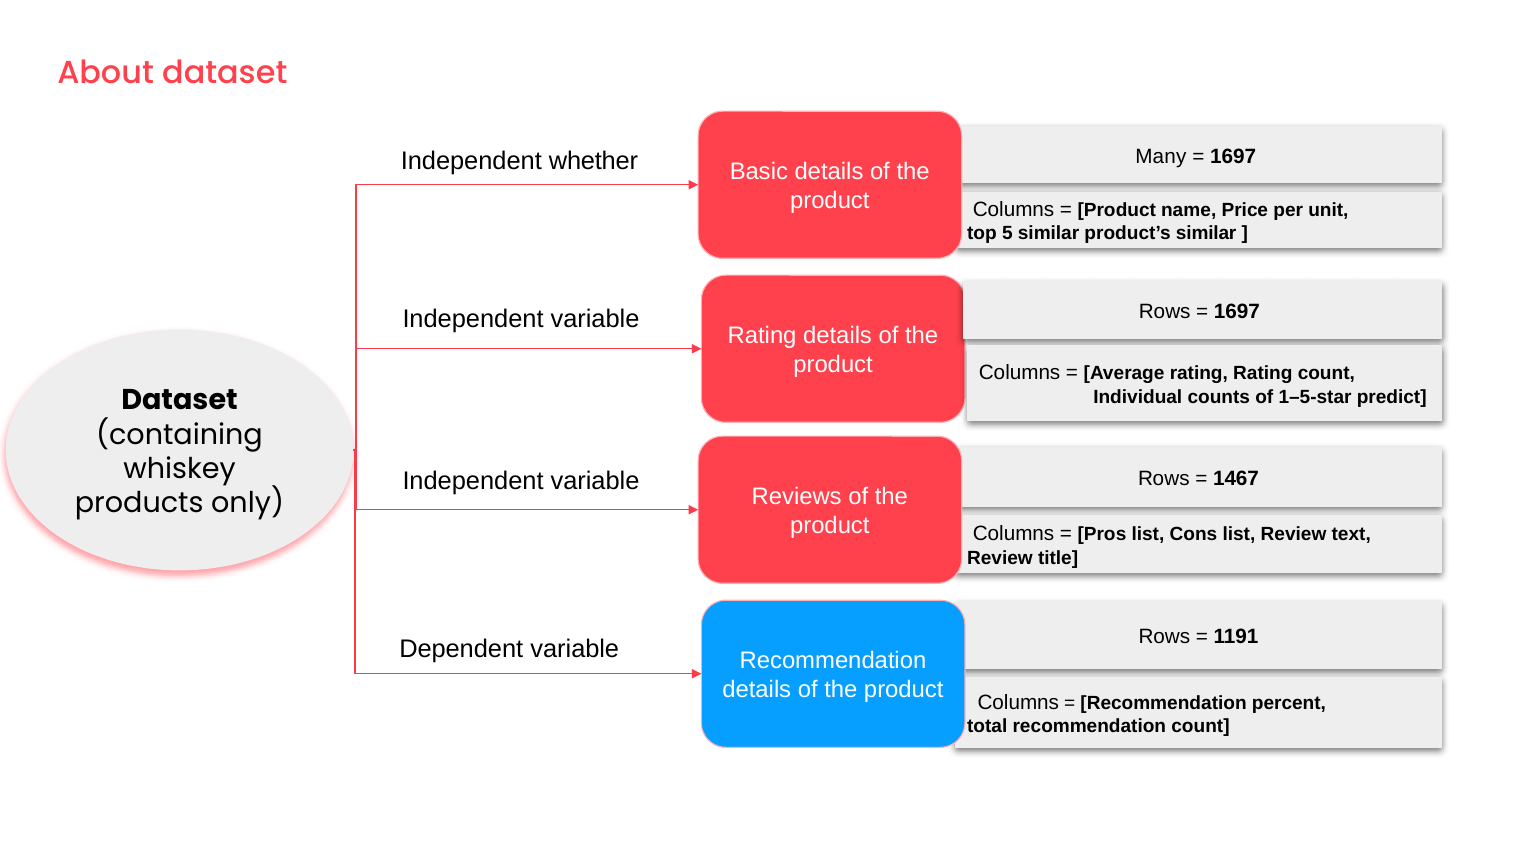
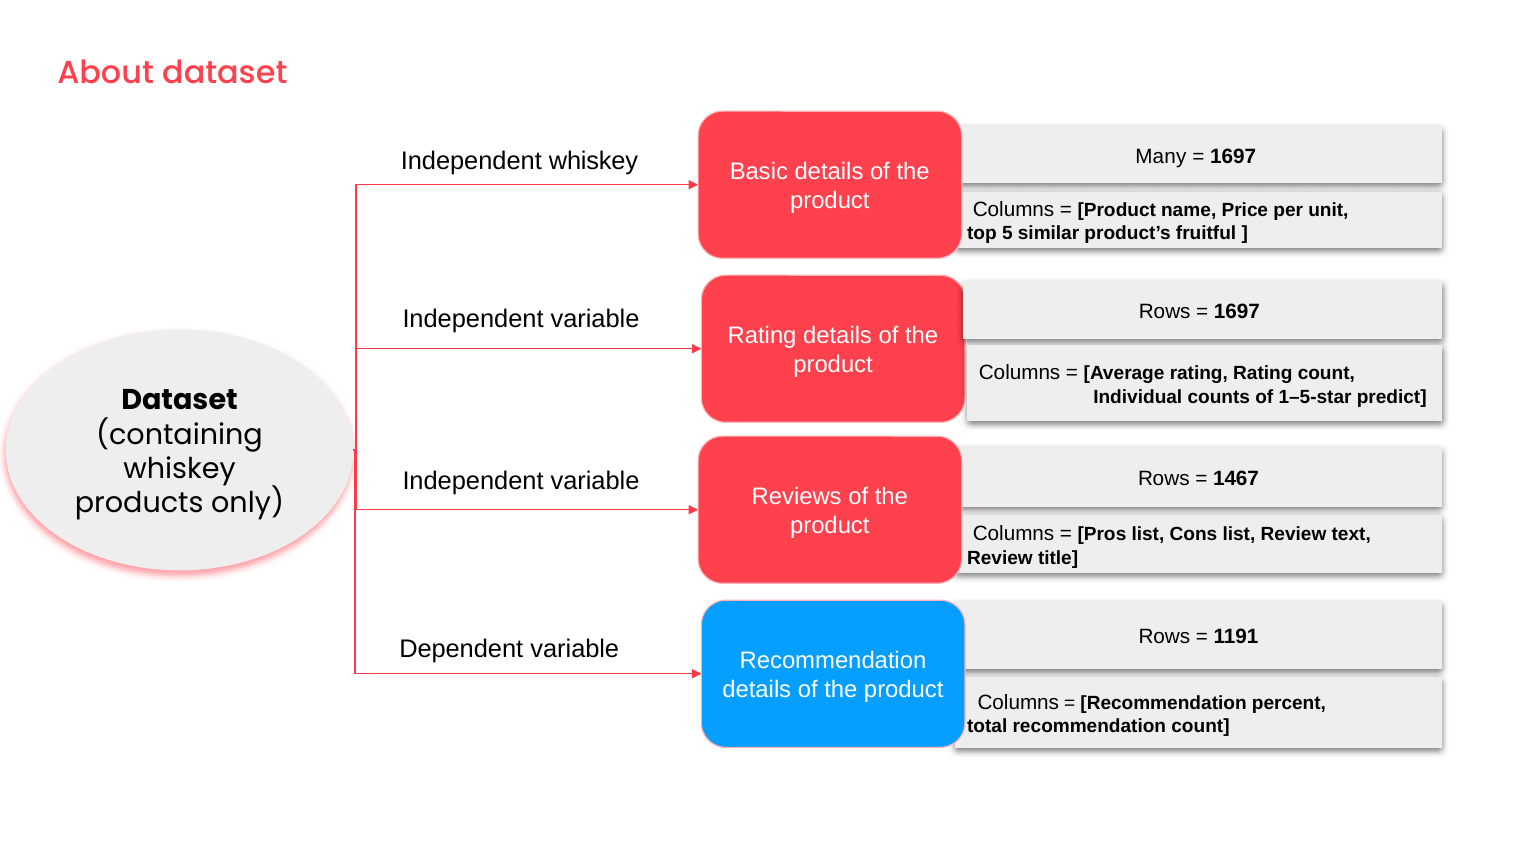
Independent whether: whether -> whiskey
product’s similar: similar -> fruitful
